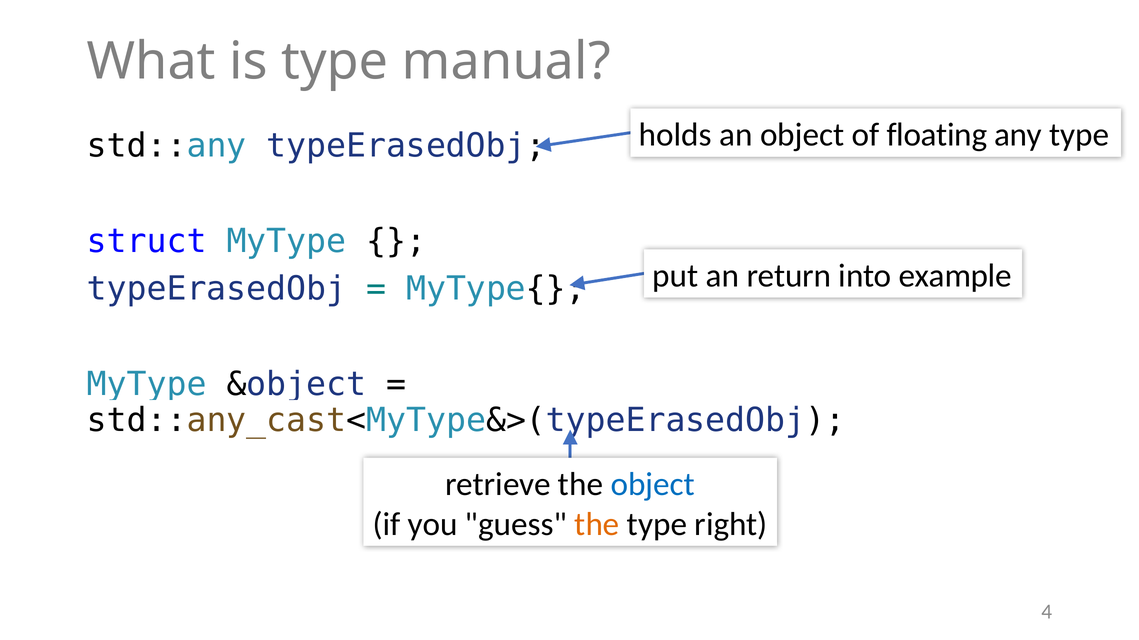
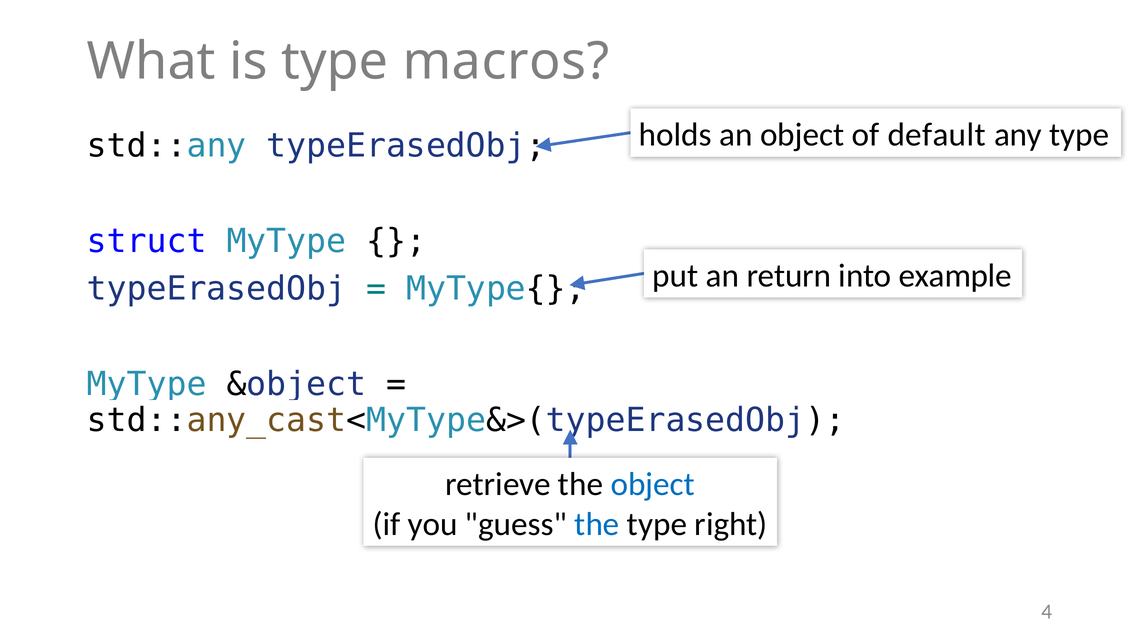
manual: manual -> macros
floating: floating -> default
the at (597, 525) colour: orange -> blue
